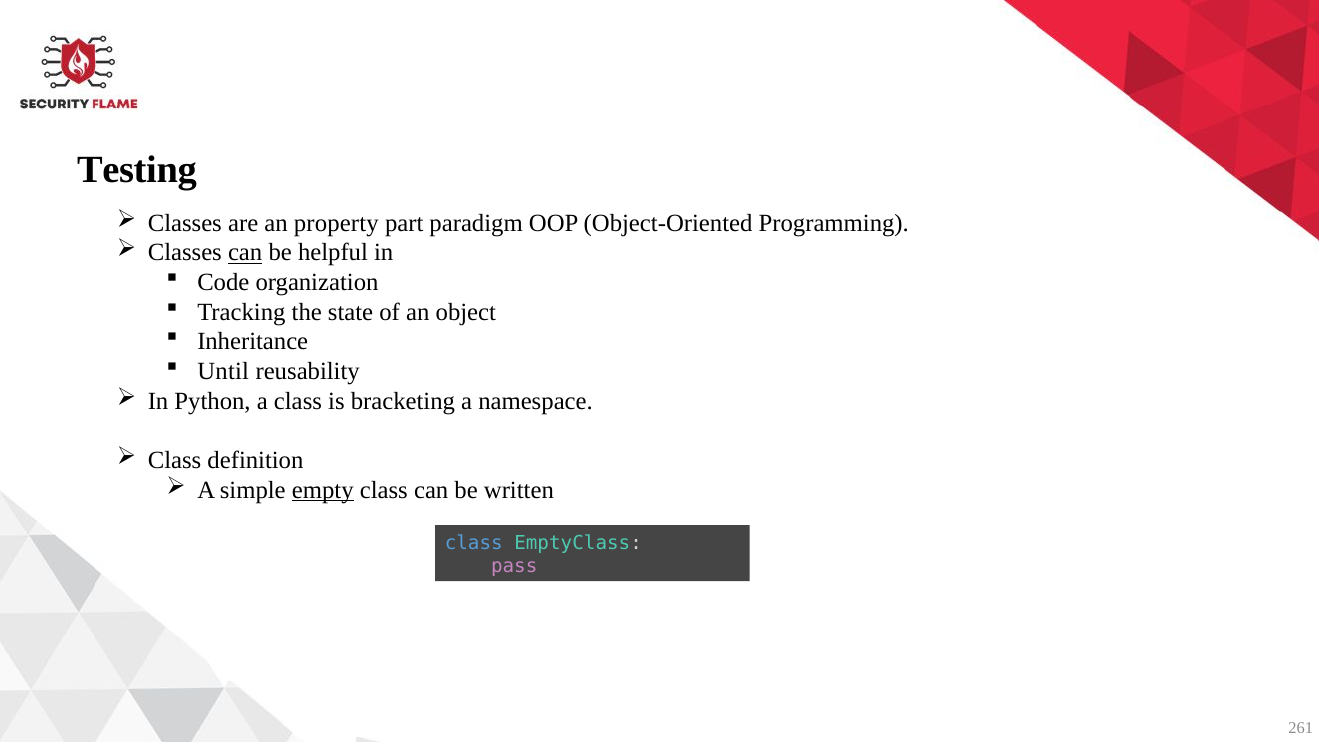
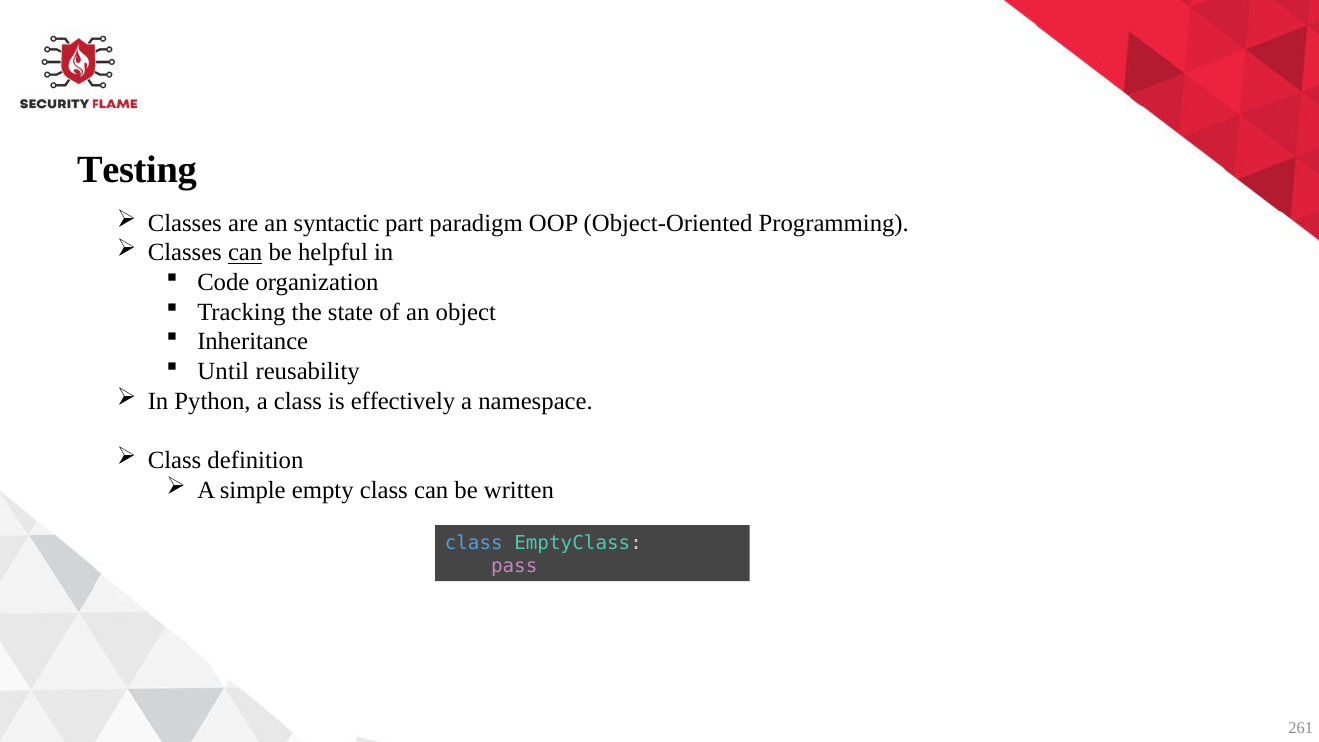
property: property -> syntactic
bracketing: bracketing -> effectively
empty underline: present -> none
